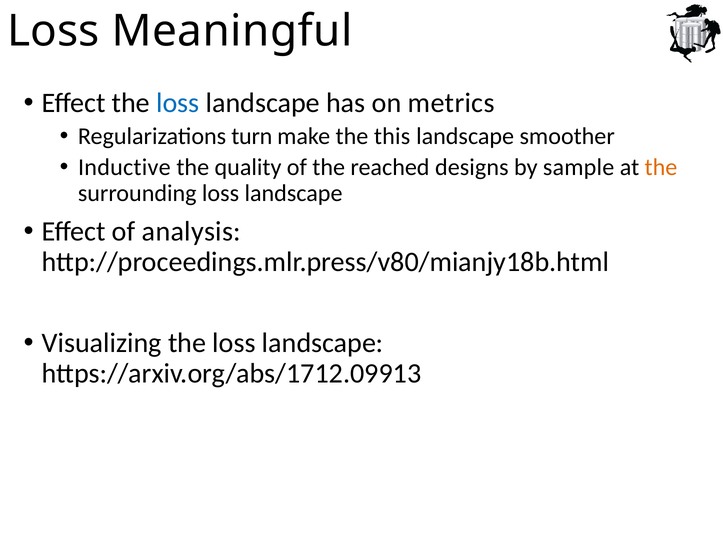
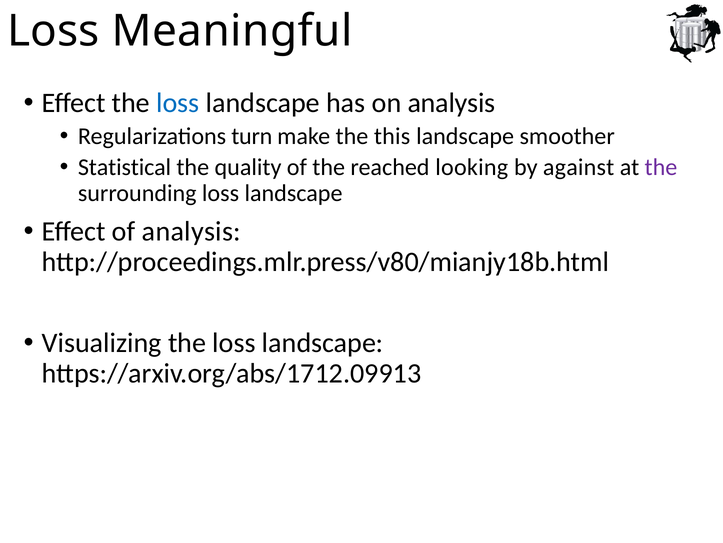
on metrics: metrics -> analysis
Inductive: Inductive -> Statistical
designs: designs -> looking
sample: sample -> against
the at (661, 167) colour: orange -> purple
